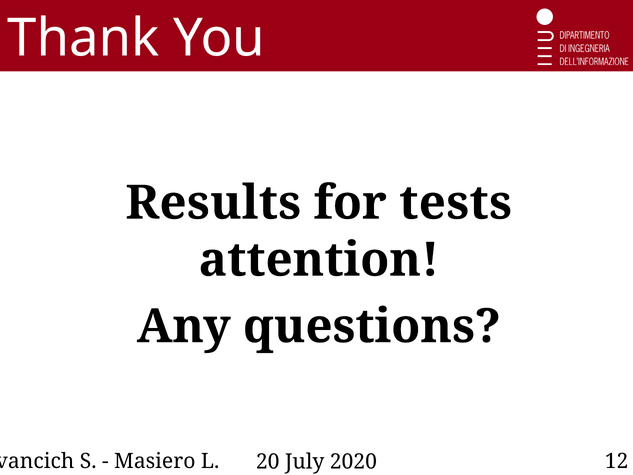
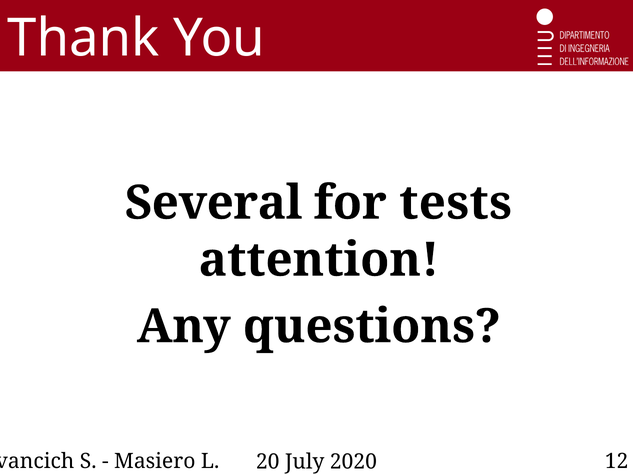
Results: Results -> Several
